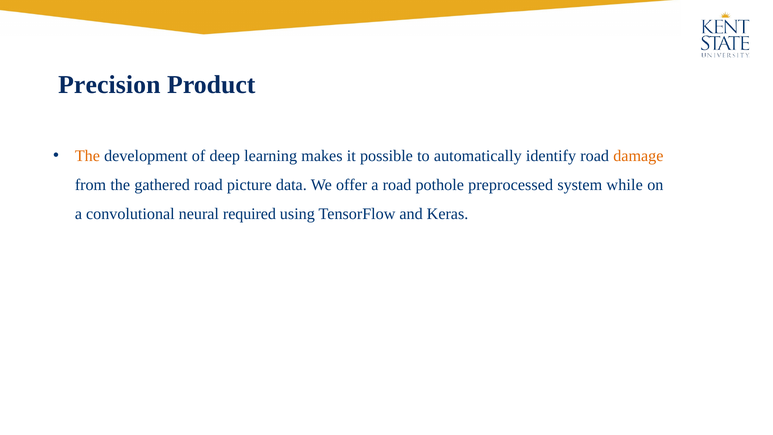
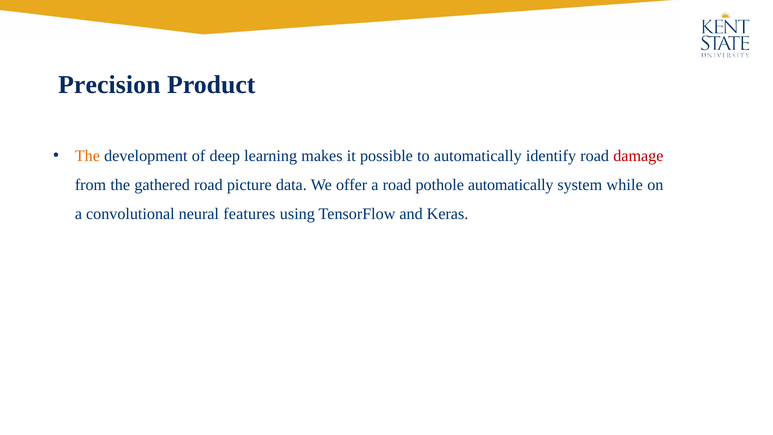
damage colour: orange -> red
pothole preprocessed: preprocessed -> automatically
required: required -> features
